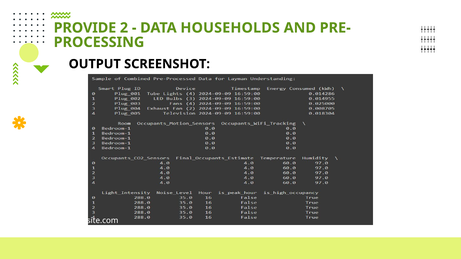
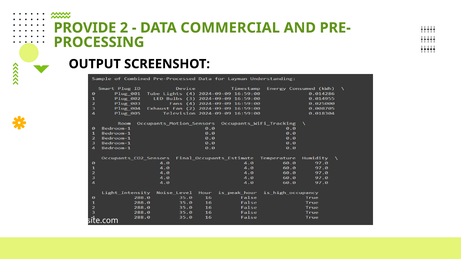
HOUSEHOLDS: HOUSEHOLDS -> COMMERCIAL
